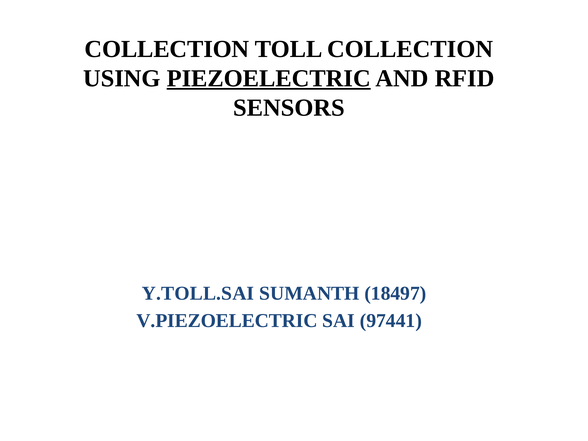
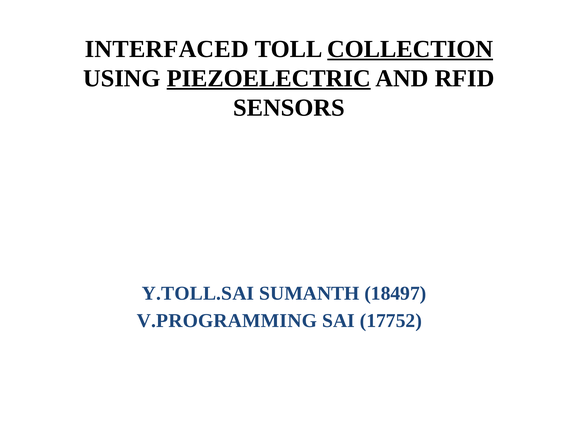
COLLECTION at (167, 49): COLLECTION -> INTERFACED
COLLECTION at (410, 49) underline: none -> present
V.PIEZOELECTRIC: V.PIEZOELECTRIC -> V.PROGRAMMING
97441: 97441 -> 17752
